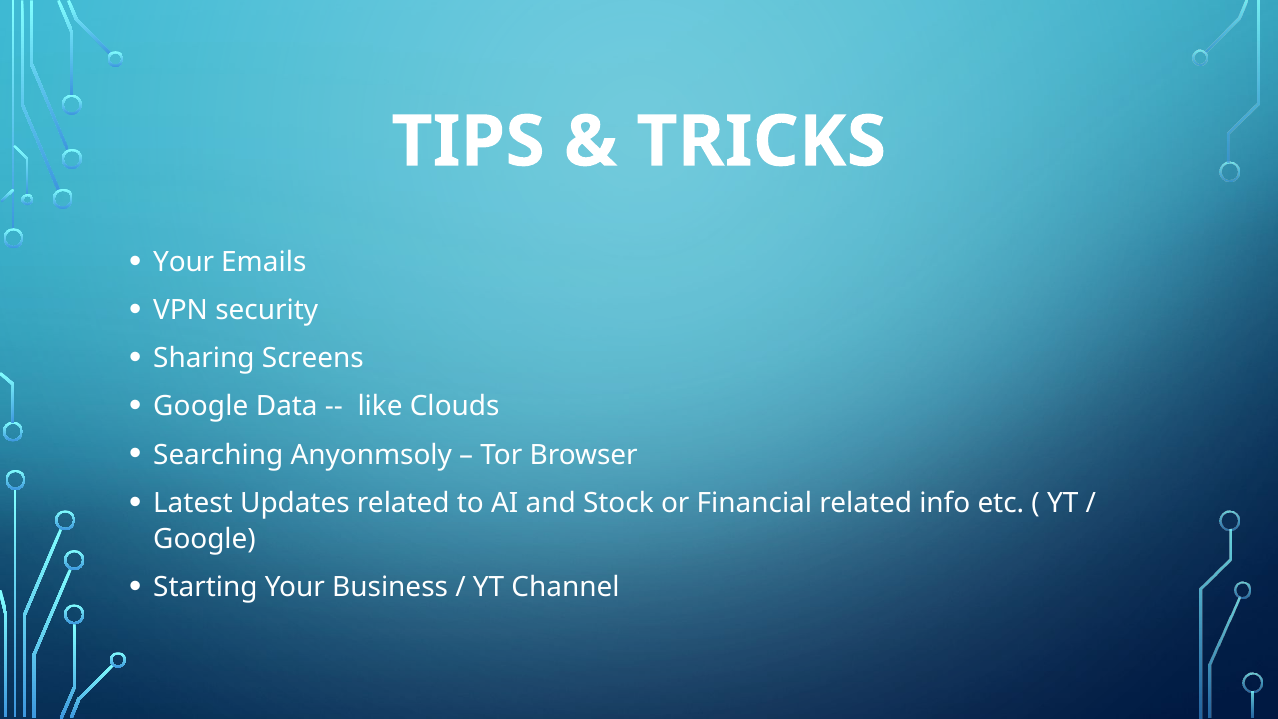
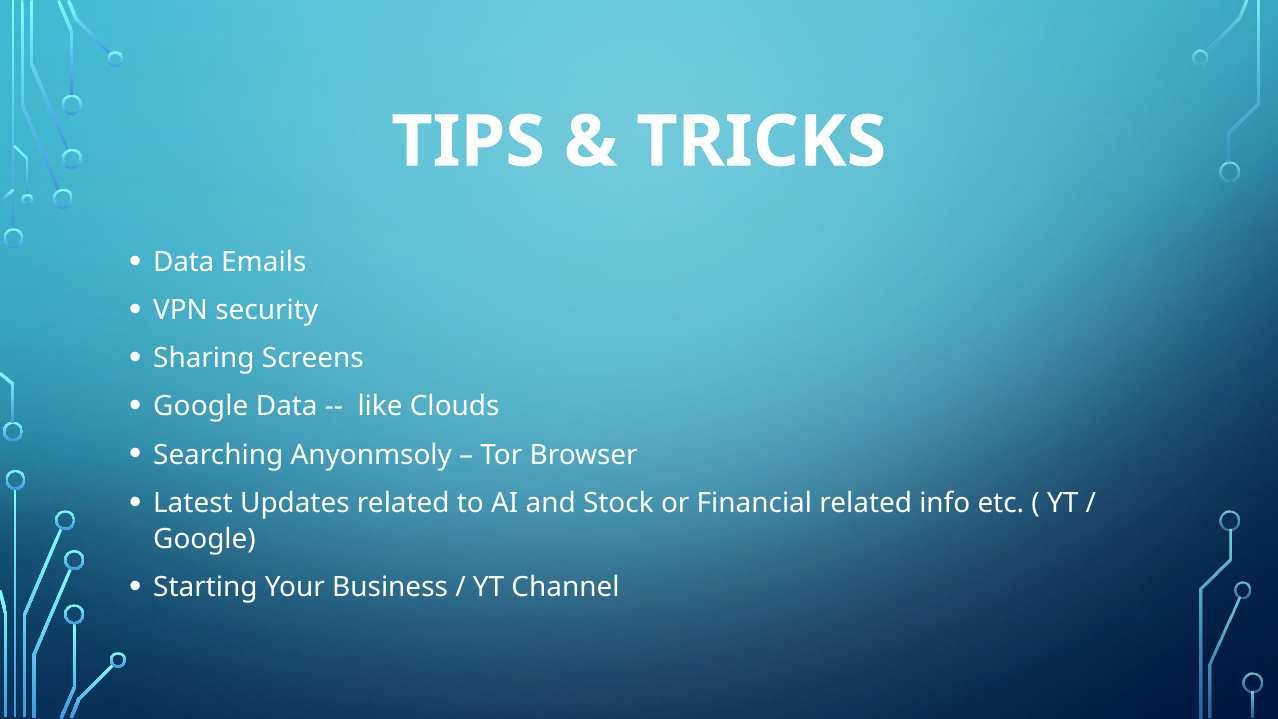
Your at (184, 262): Your -> Data
